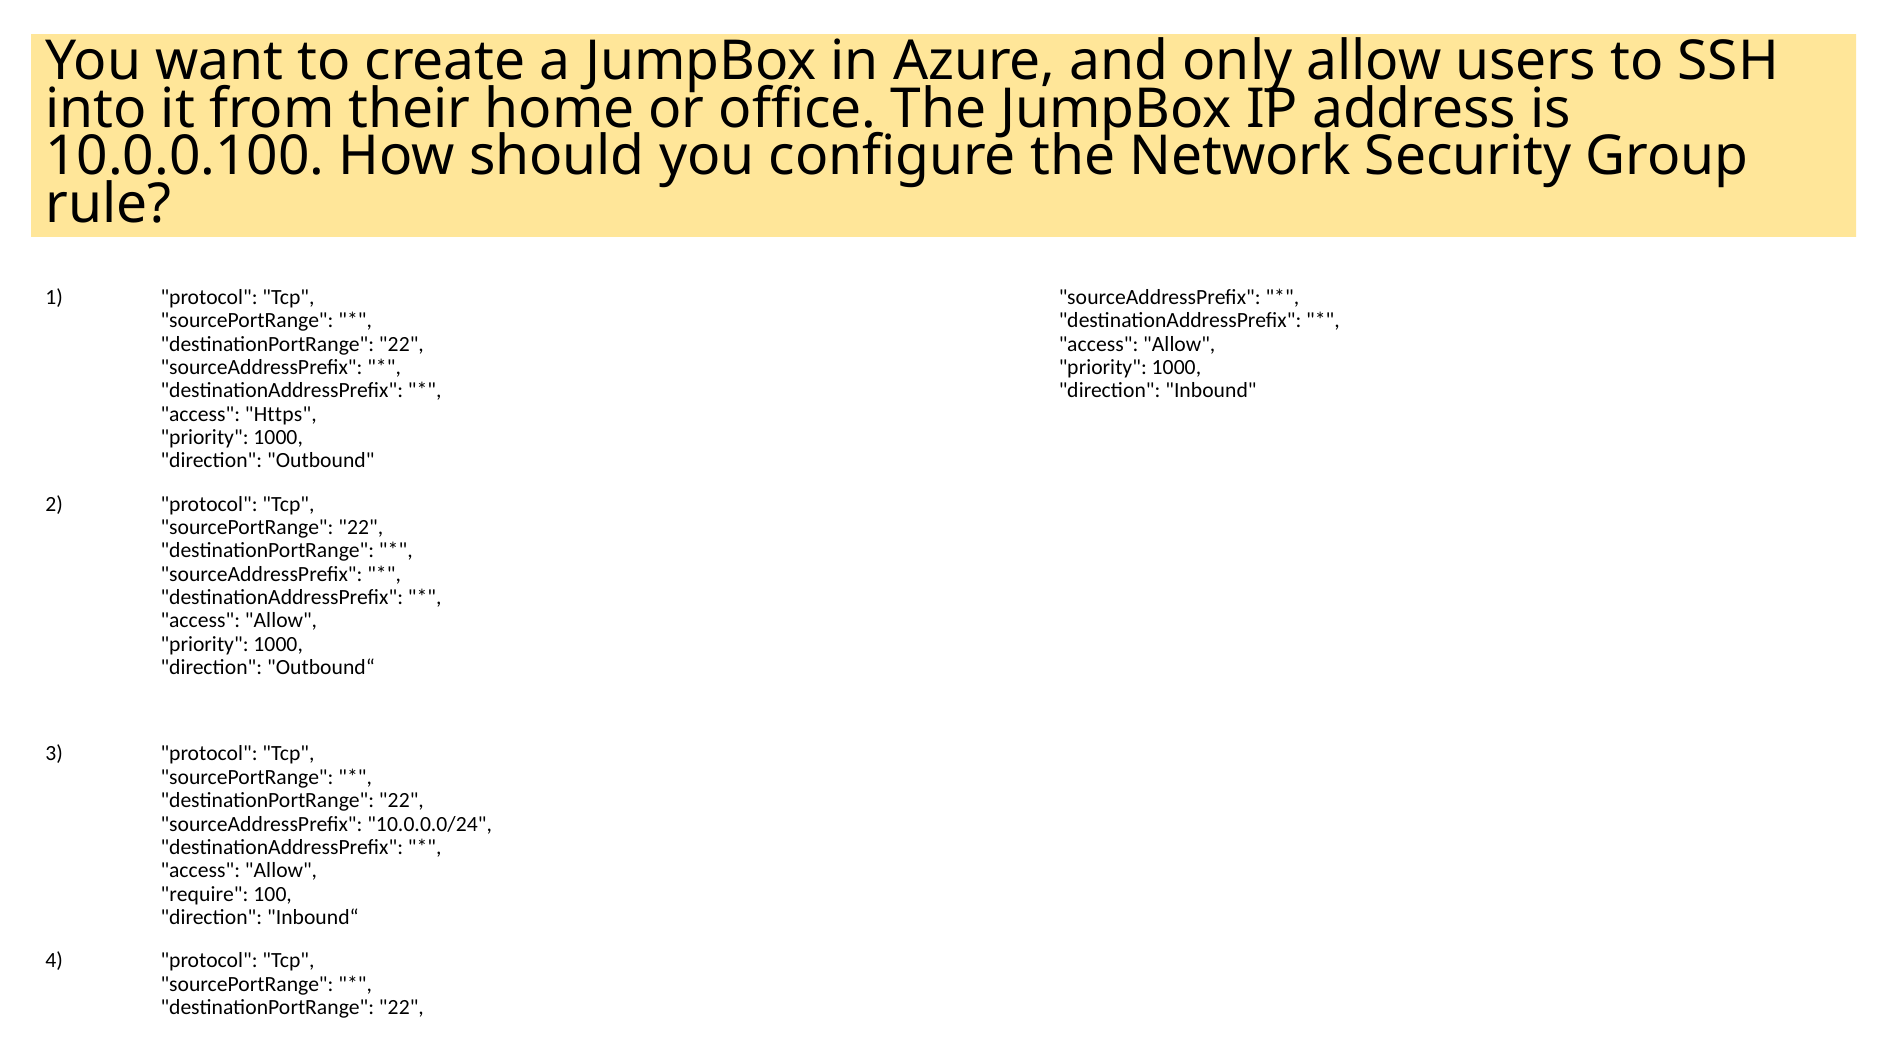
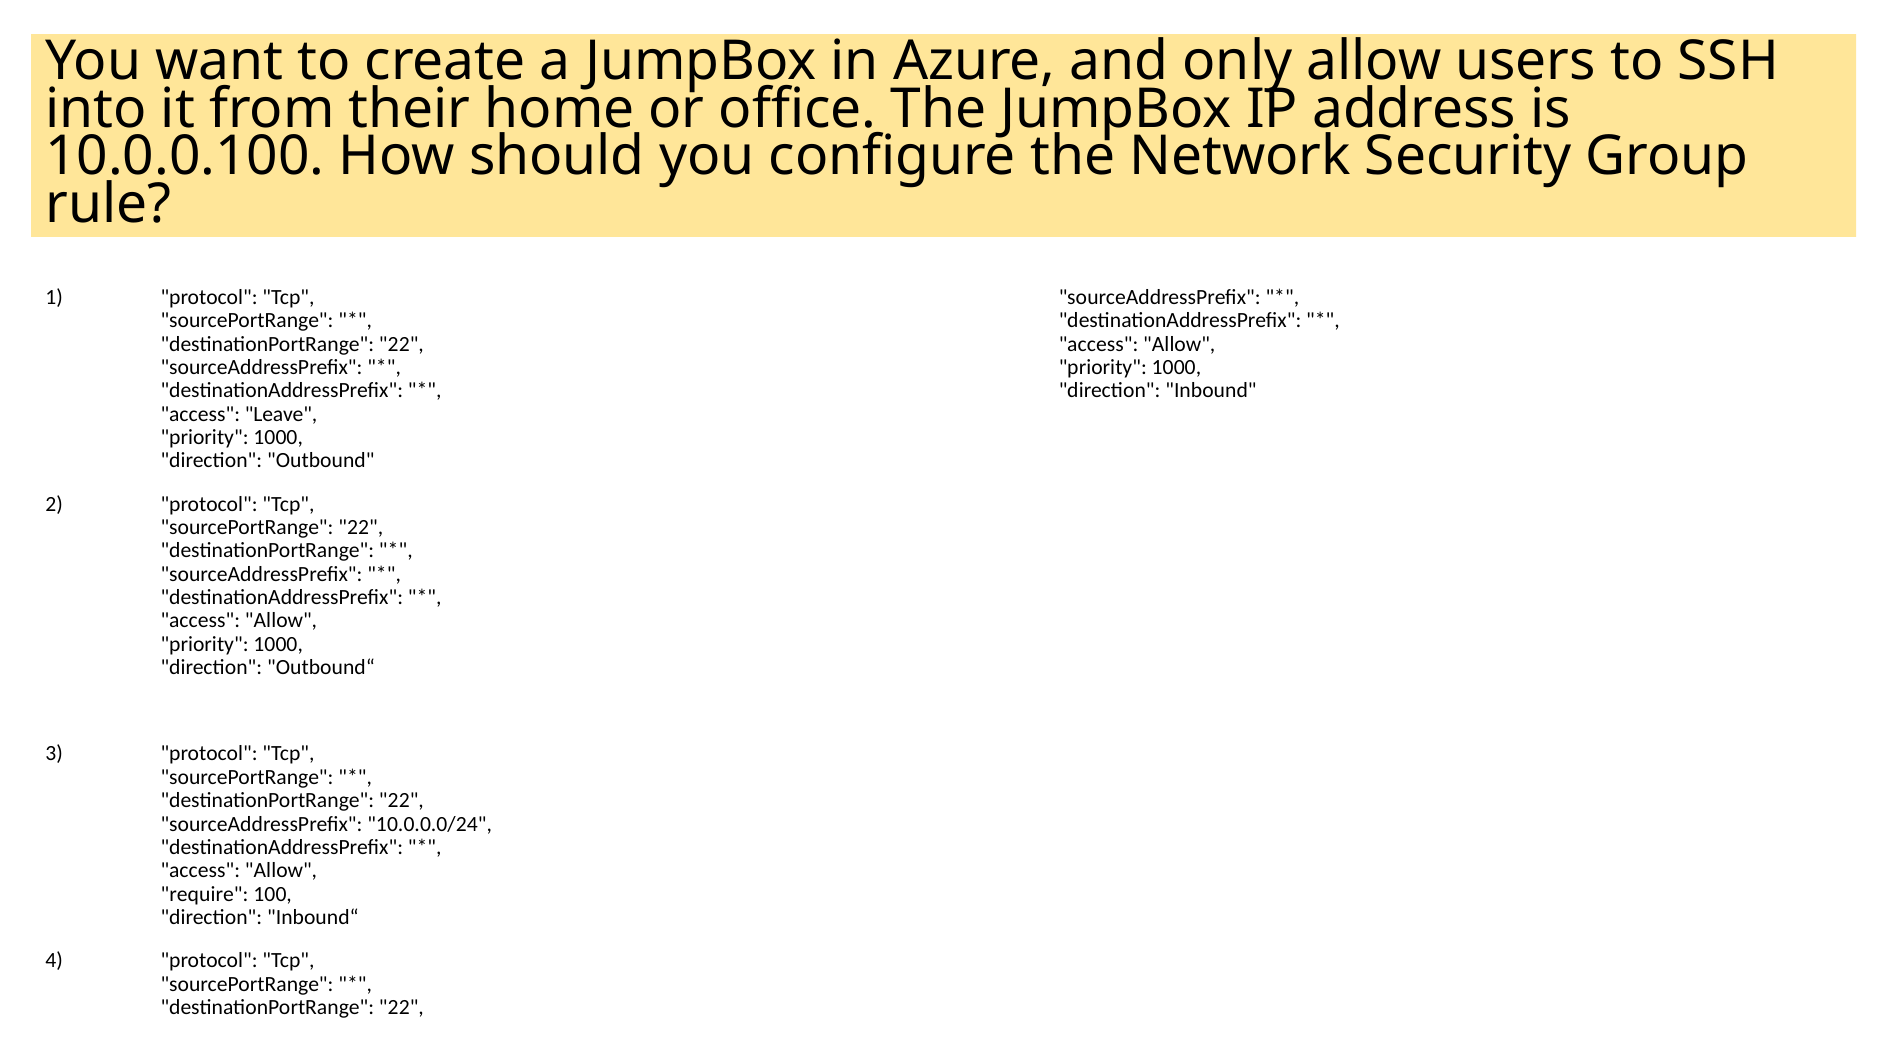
Https: Https -> Leave
